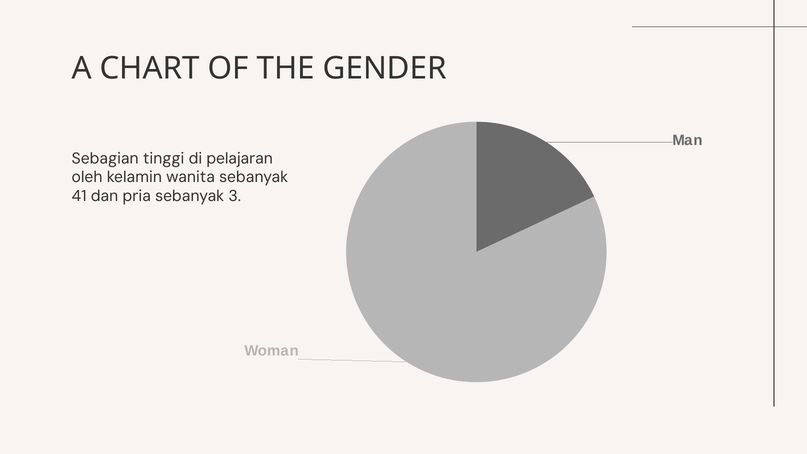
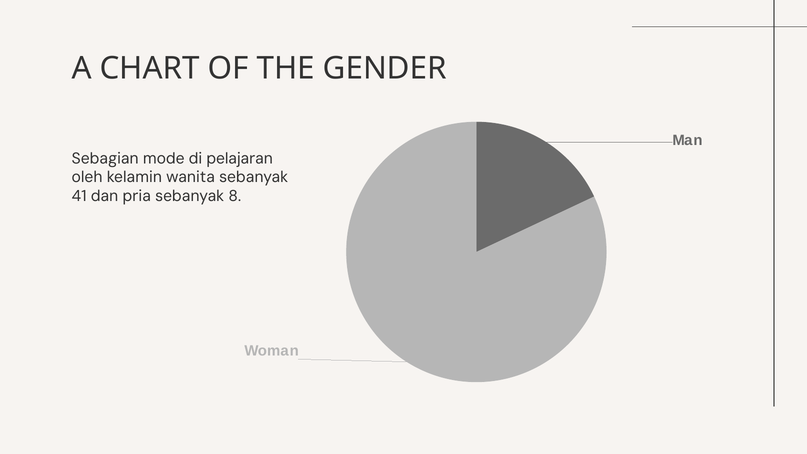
tinggi: tinggi -> mode
3: 3 -> 8
